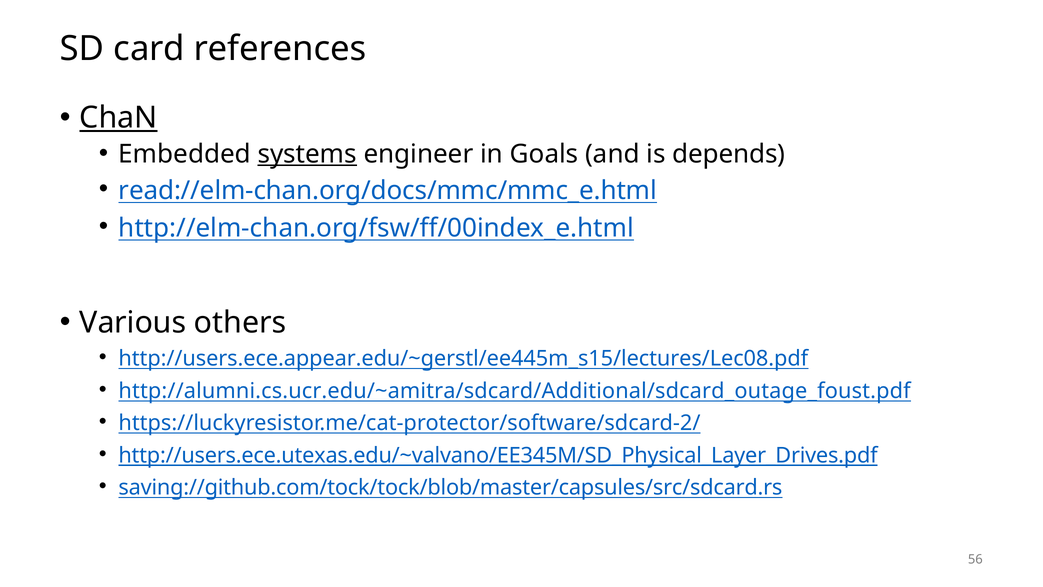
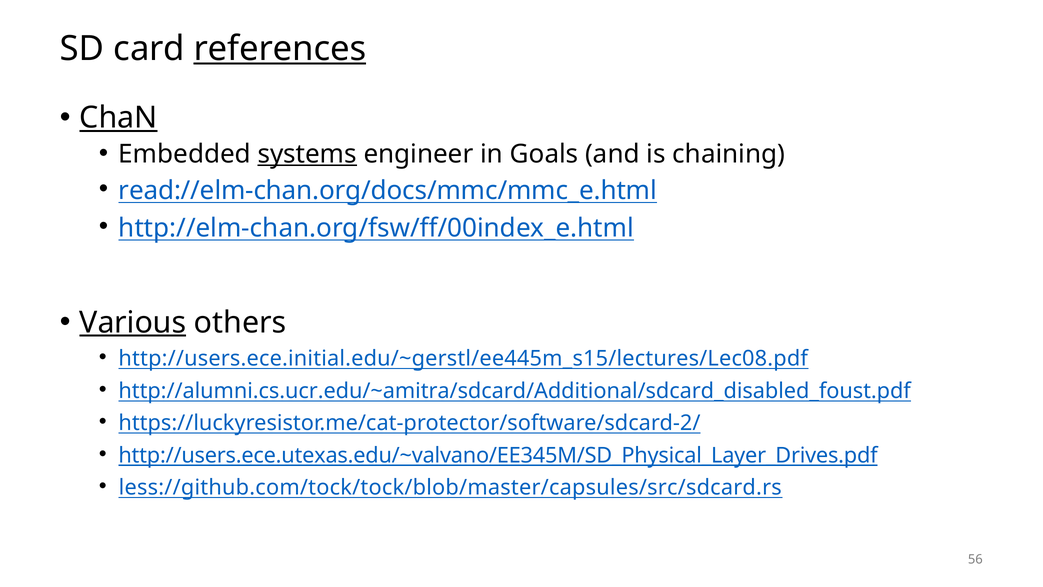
references underline: none -> present
depends: depends -> chaining
Various underline: none -> present
http://users.ece.appear.edu/~gerstl/ee445m_s15/lectures/Lec08.pdf: http://users.ece.appear.edu/~gerstl/ee445m_s15/lectures/Lec08.pdf -> http://users.ece.initial.edu/~gerstl/ee445m_s15/lectures/Lec08.pdf
http://alumni.cs.ucr.edu/~amitra/sdcard/Additional/sdcard_outage_foust.pdf: http://alumni.cs.ucr.edu/~amitra/sdcard/Additional/sdcard_outage_foust.pdf -> http://alumni.cs.ucr.edu/~amitra/sdcard/Additional/sdcard_disabled_foust.pdf
saving://github.com/tock/tock/blob/master/capsules/src/sdcard.rs: saving://github.com/tock/tock/blob/master/capsules/src/sdcard.rs -> less://github.com/tock/tock/blob/master/capsules/src/sdcard.rs
